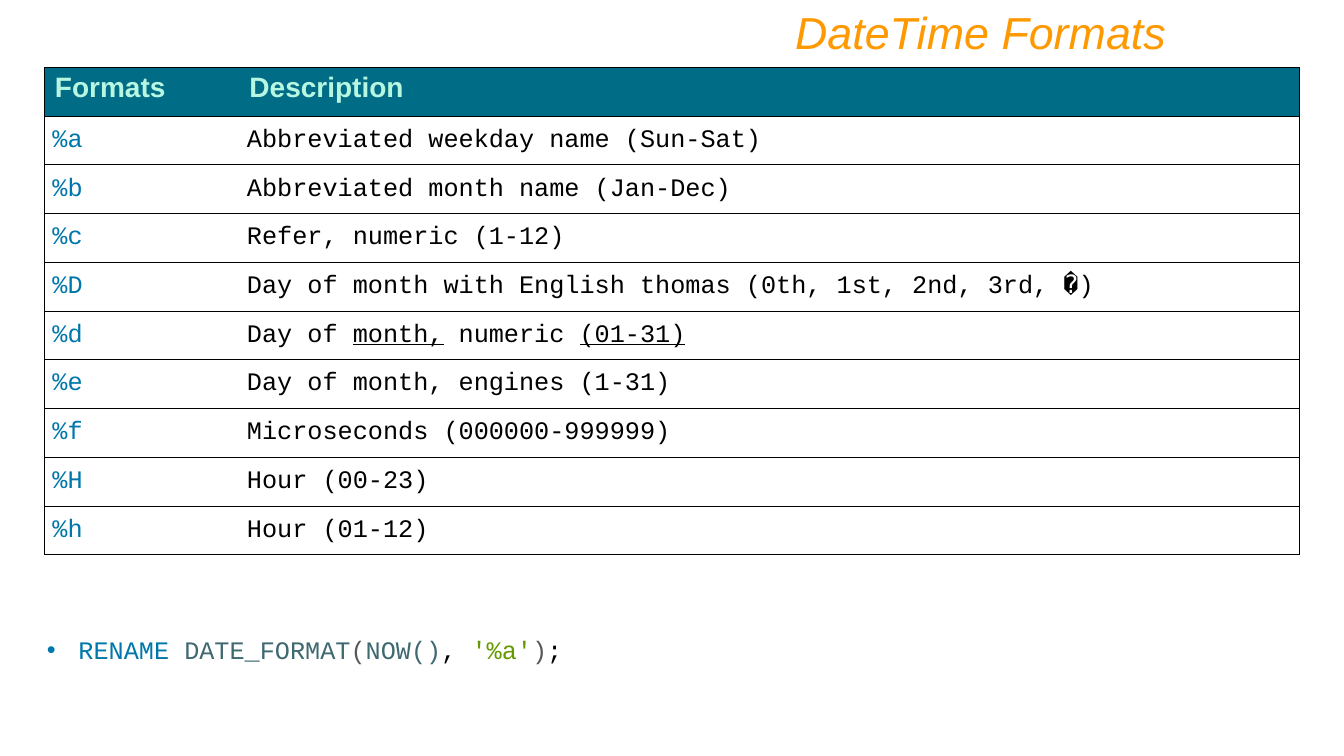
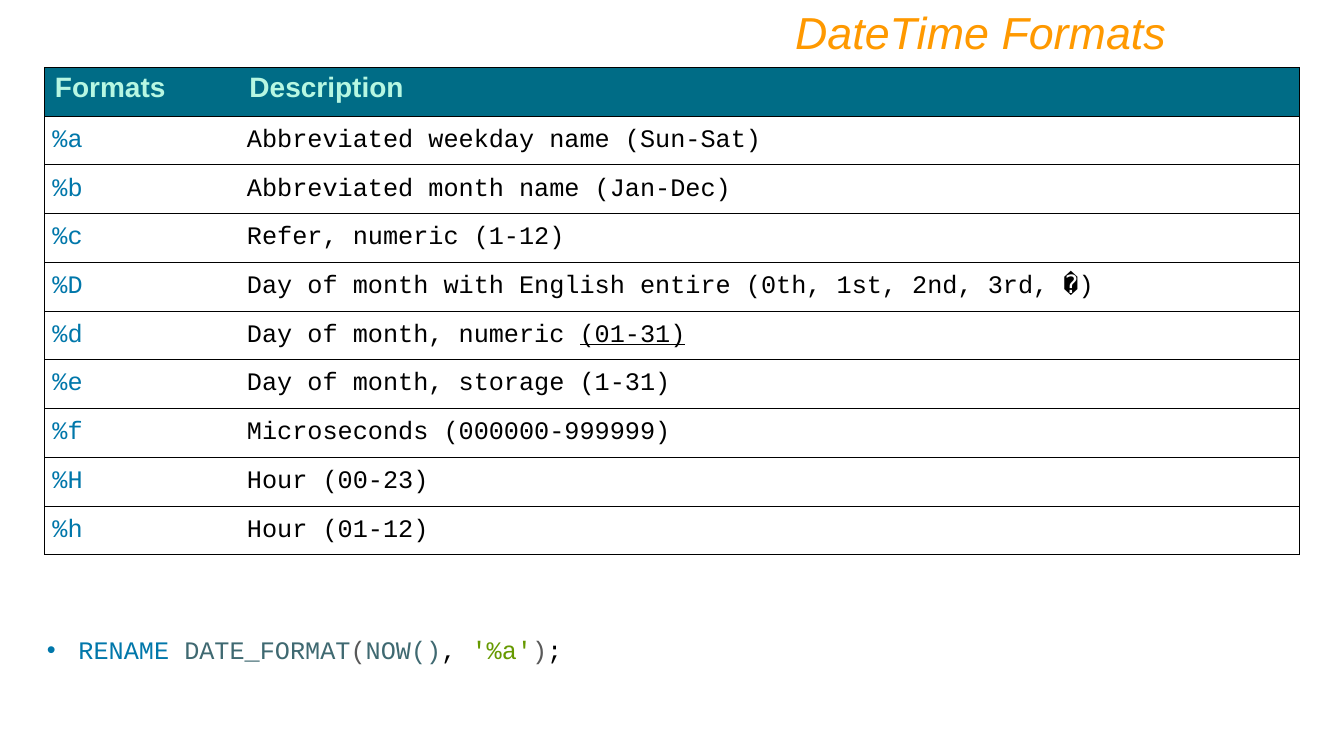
thomas: thomas -> entire
month at (398, 334) underline: present -> none
engines: engines -> storage
